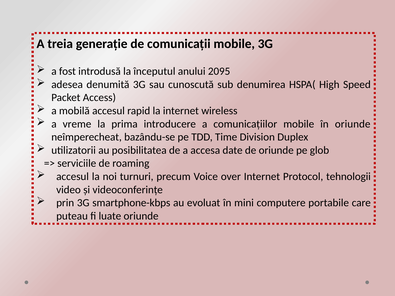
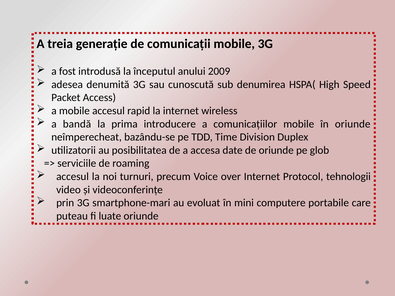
2095: 2095 -> 2009
a mobilă: mobilă -> mobile
vreme: vreme -> bandă
smartphone-kbps: smartphone-kbps -> smartphone-mari
